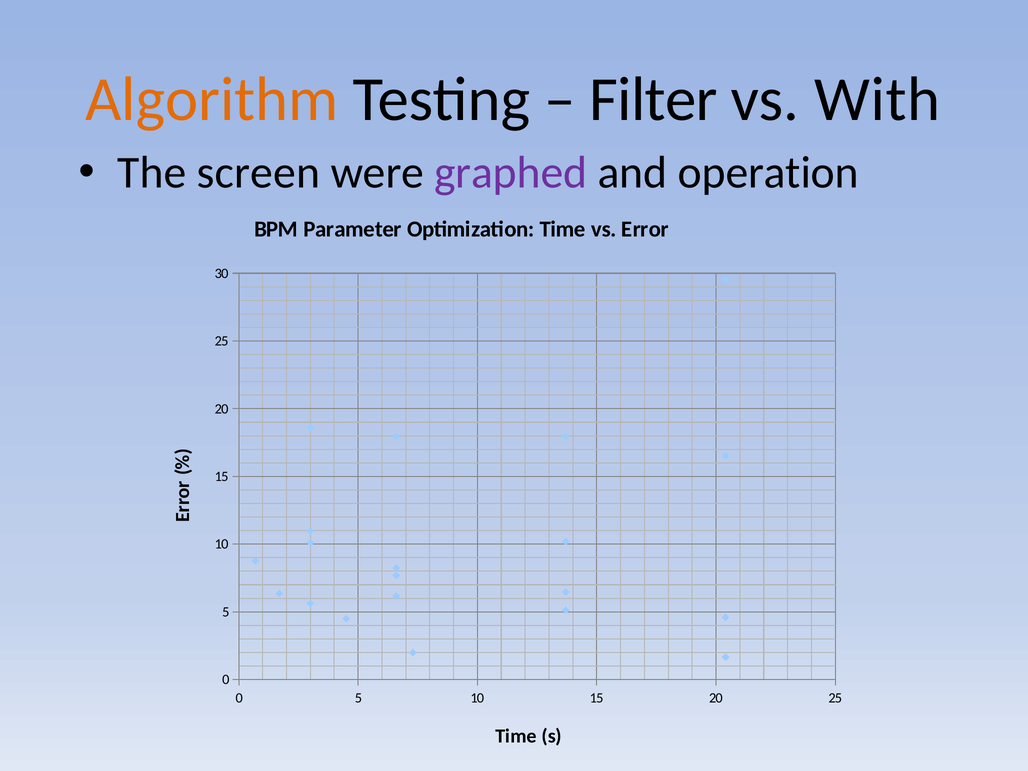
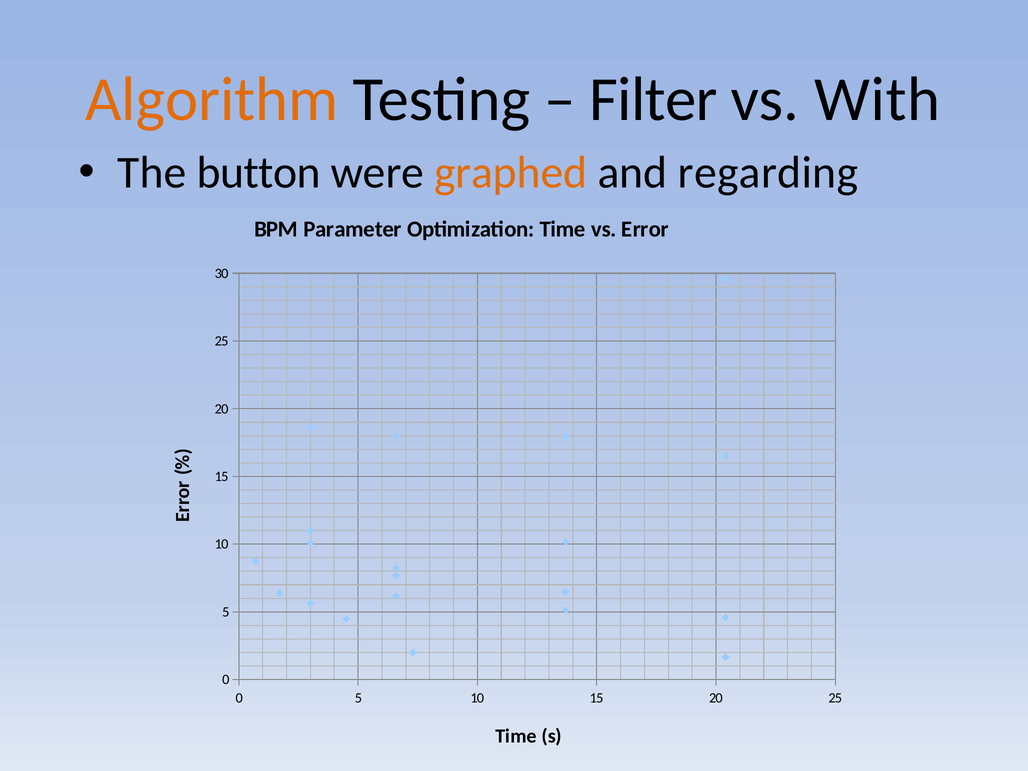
screen: screen -> button
graphed colour: purple -> orange
operation: operation -> regarding
